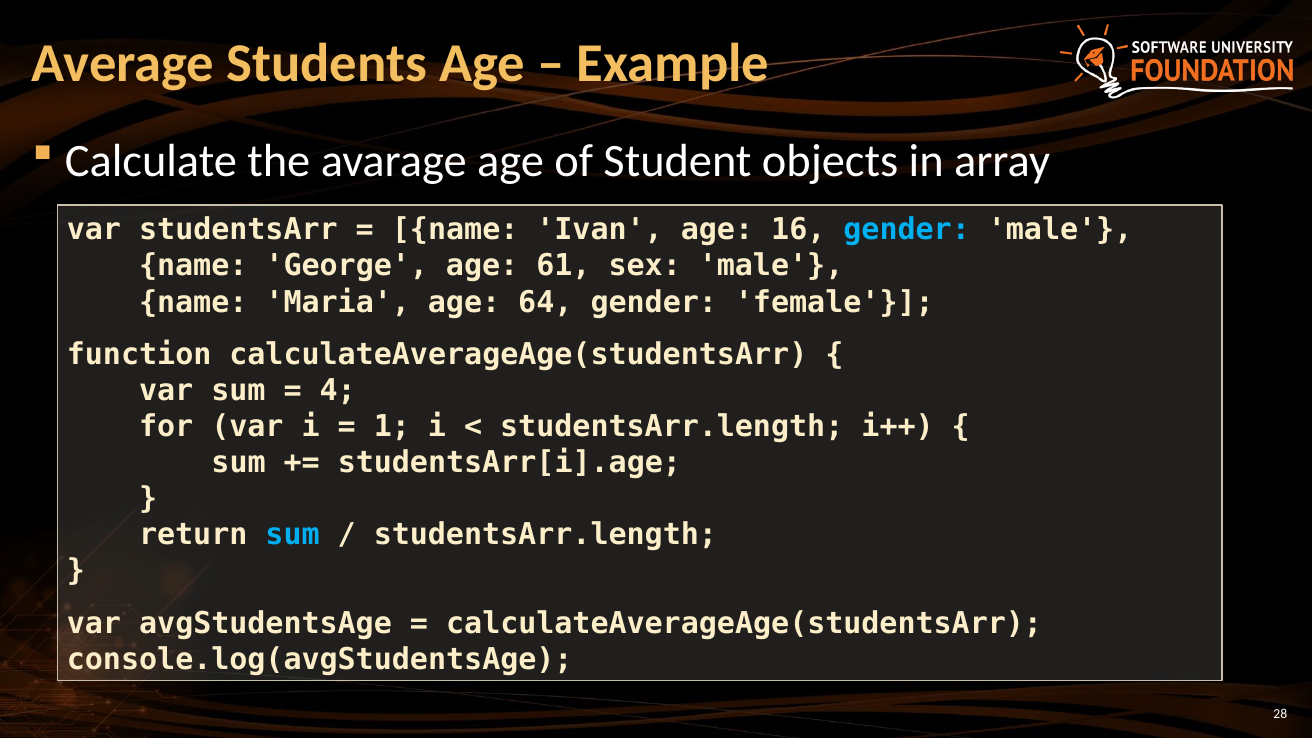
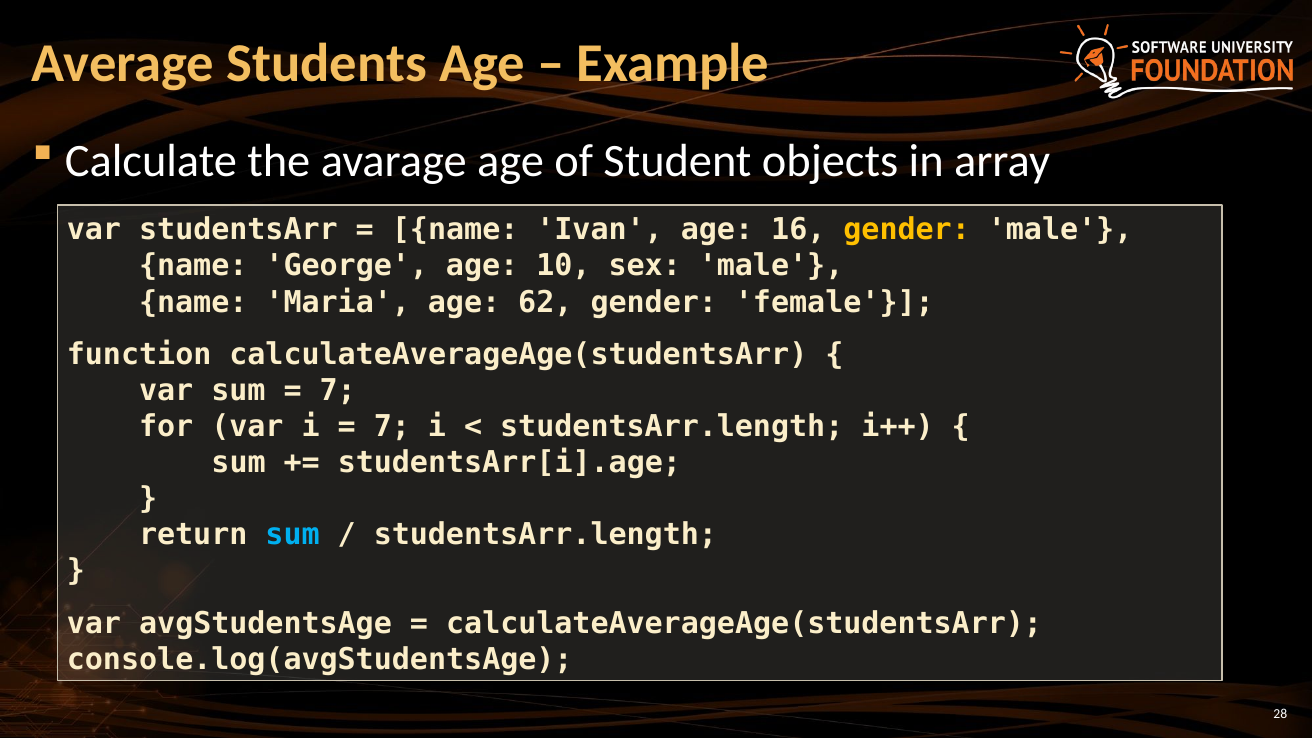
gender at (907, 230) colour: light blue -> yellow
61: 61 -> 10
64: 64 -> 62
4 at (338, 391): 4 -> 7
1 at (392, 427): 1 -> 7
